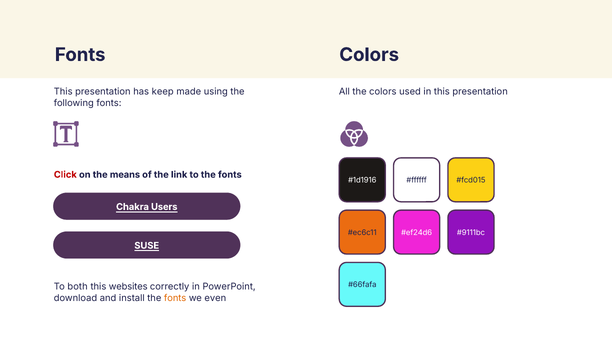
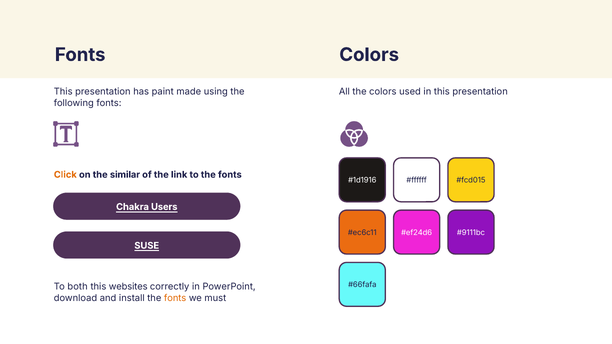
keep: keep -> paint
Click colour: red -> orange
means: means -> similar
even: even -> must
